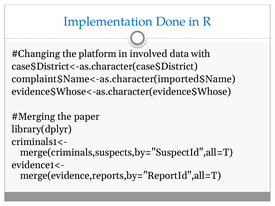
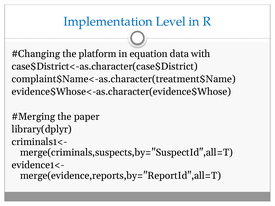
Done: Done -> Level
involved: involved -> equation
complaint$Name<-as.character(imported$Name: complaint$Name<-as.character(imported$Name -> complaint$Name<-as.character(treatment$Name
